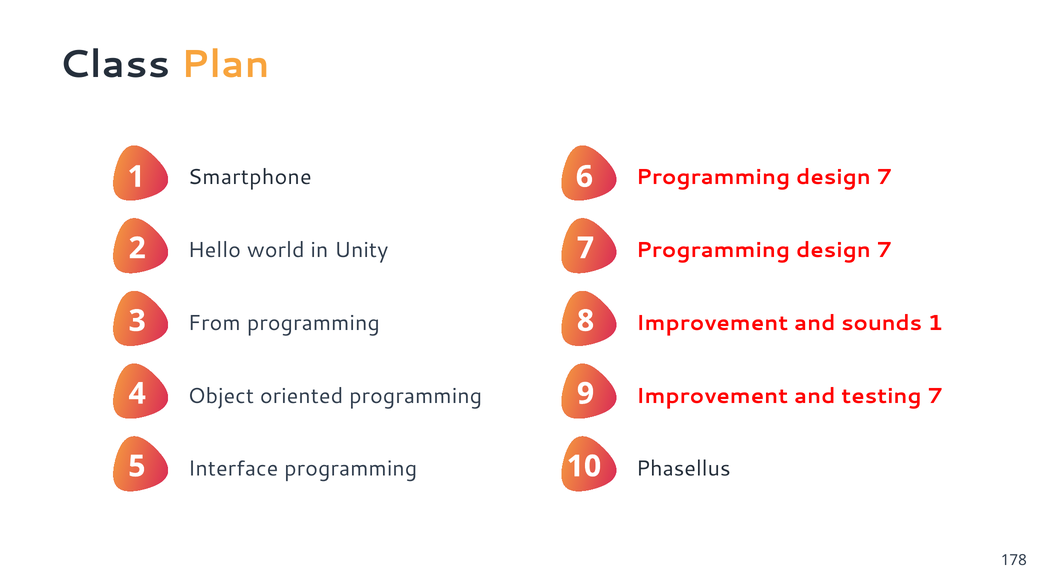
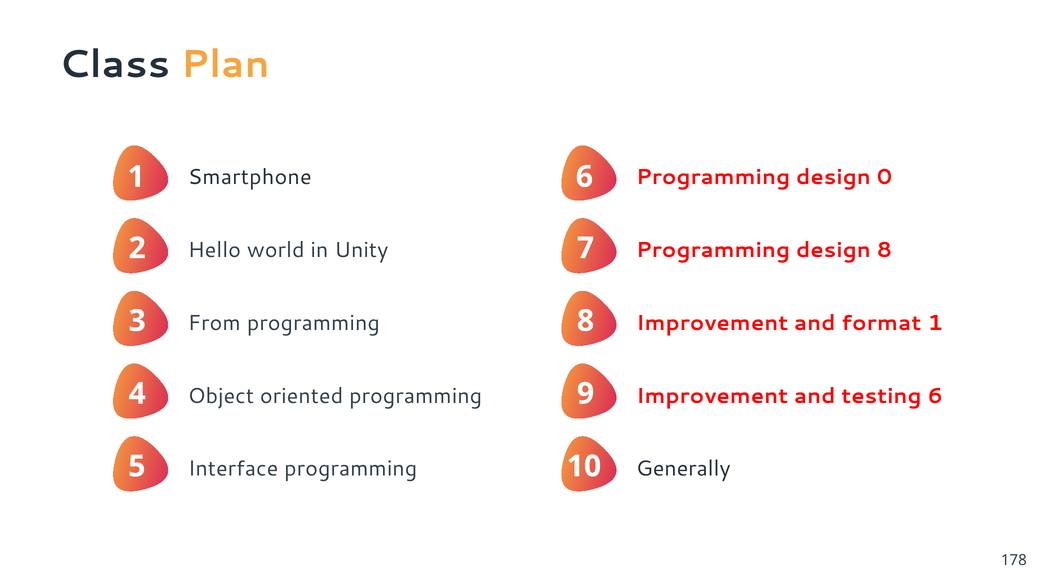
6 Programming design 7: 7 -> 0
7 at (884, 250): 7 -> 8
sounds: sounds -> format
testing 7: 7 -> 6
Phasellus: Phasellus -> Generally
